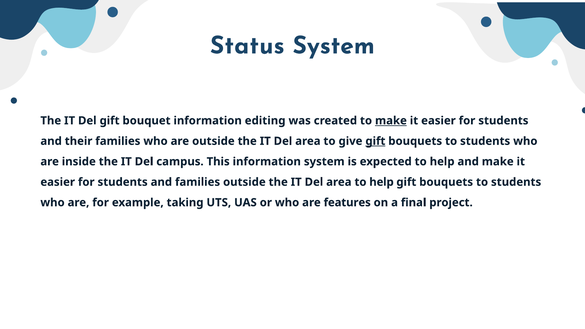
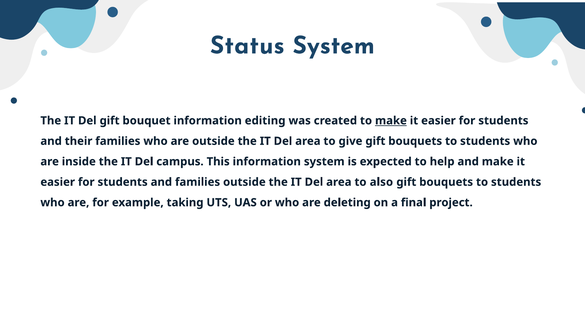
gift at (375, 141) underline: present -> none
area to help: help -> also
features: features -> deleting
